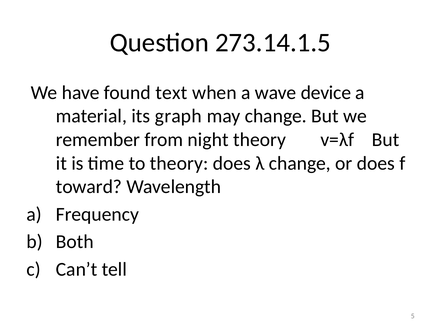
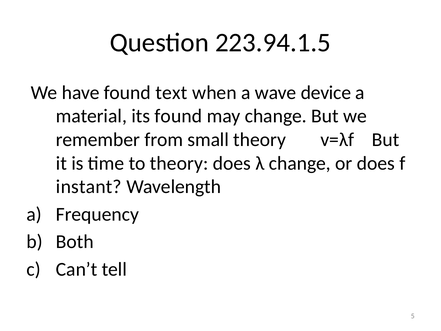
273.14.1.5: 273.14.1.5 -> 223.94.1.5
its graph: graph -> found
night: night -> small
toward: toward -> instant
